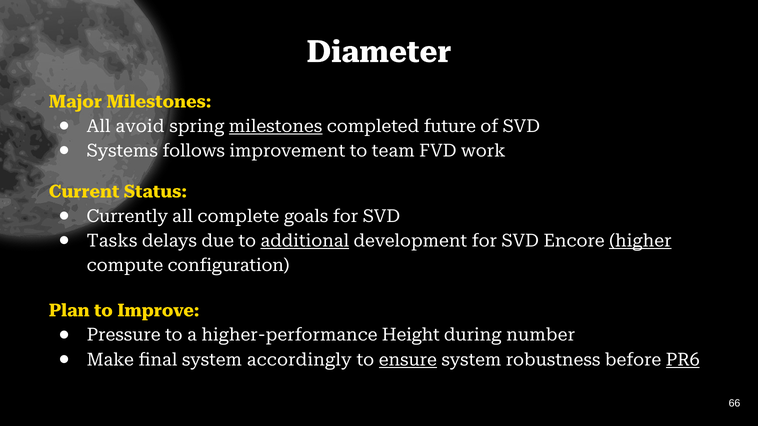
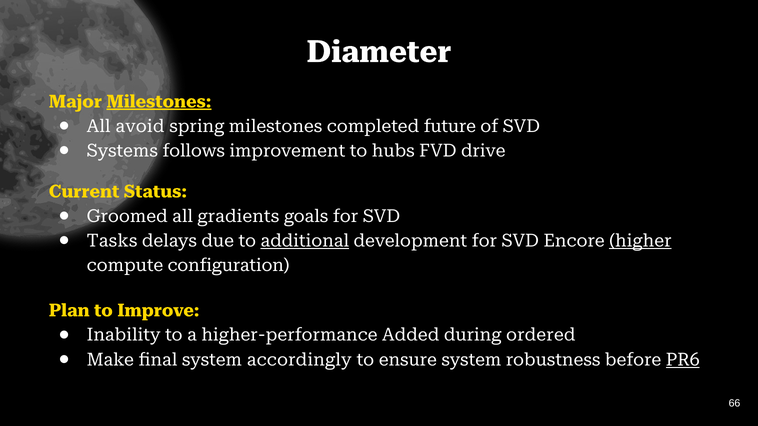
Milestones at (159, 102) underline: none -> present
milestones at (276, 126) underline: present -> none
team: team -> hubs
work: work -> drive
Currently: Currently -> Groomed
complete: complete -> gradients
Pressure: Pressure -> Inability
Height: Height -> Added
number: number -> ordered
ensure underline: present -> none
